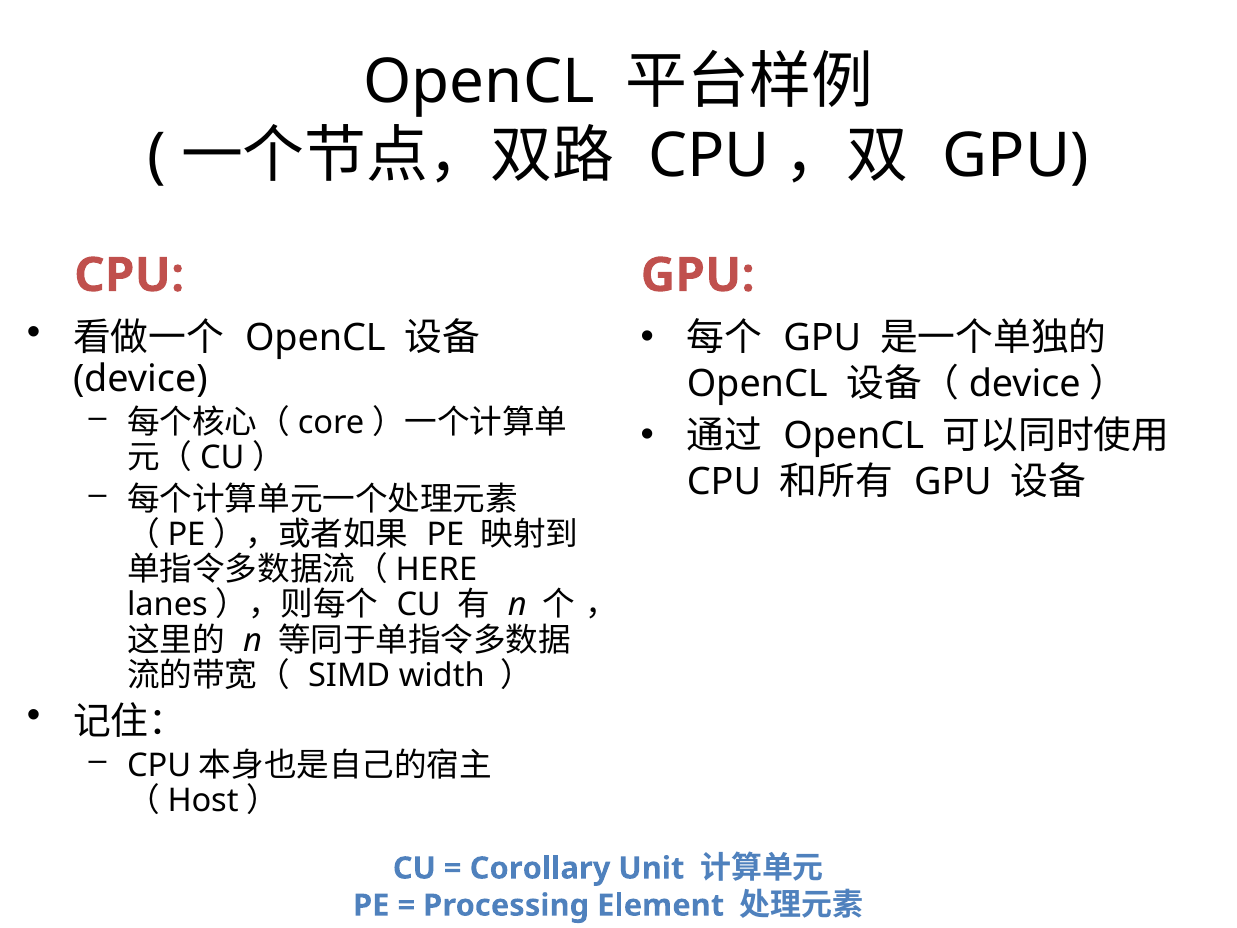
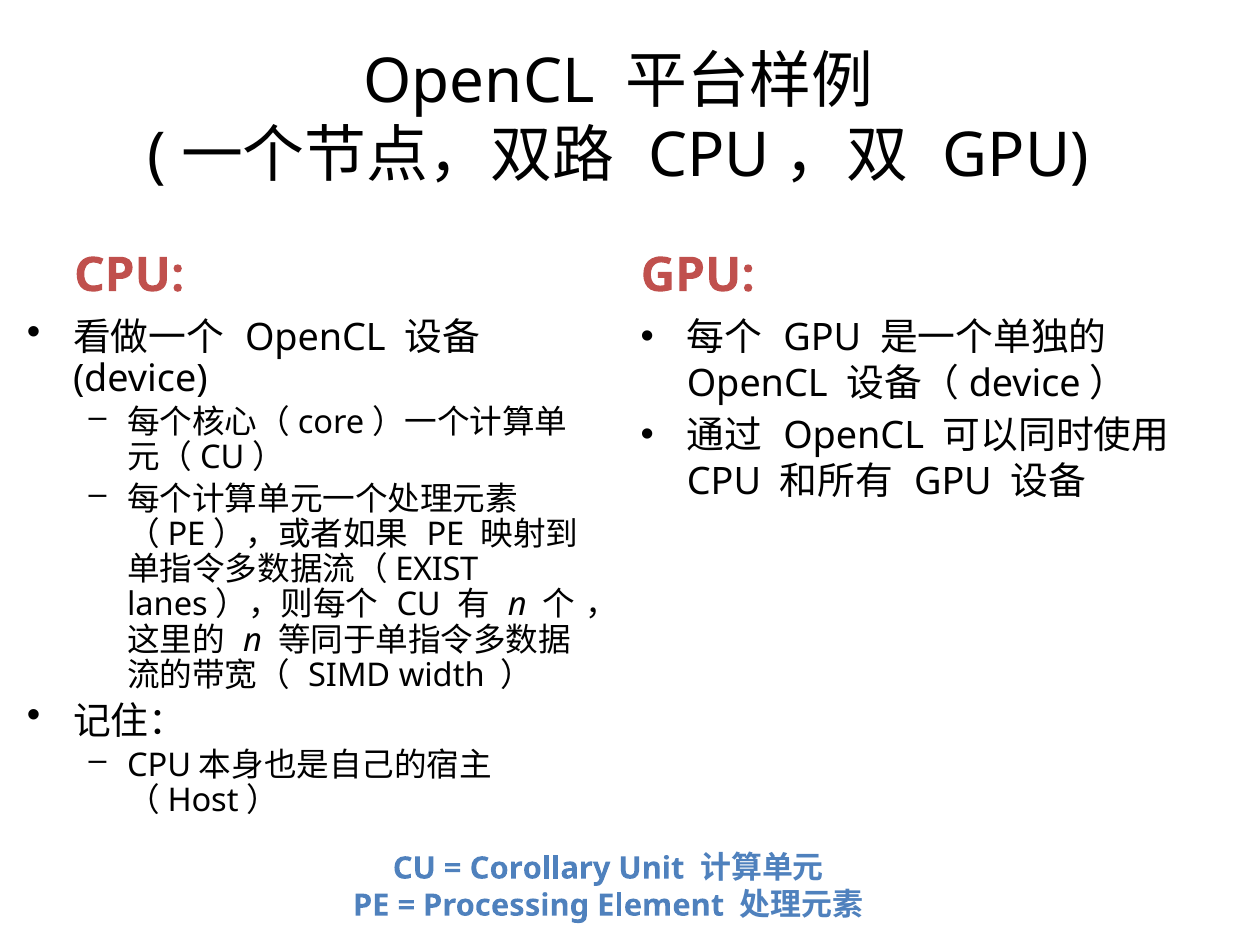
HERE: HERE -> EXIST
